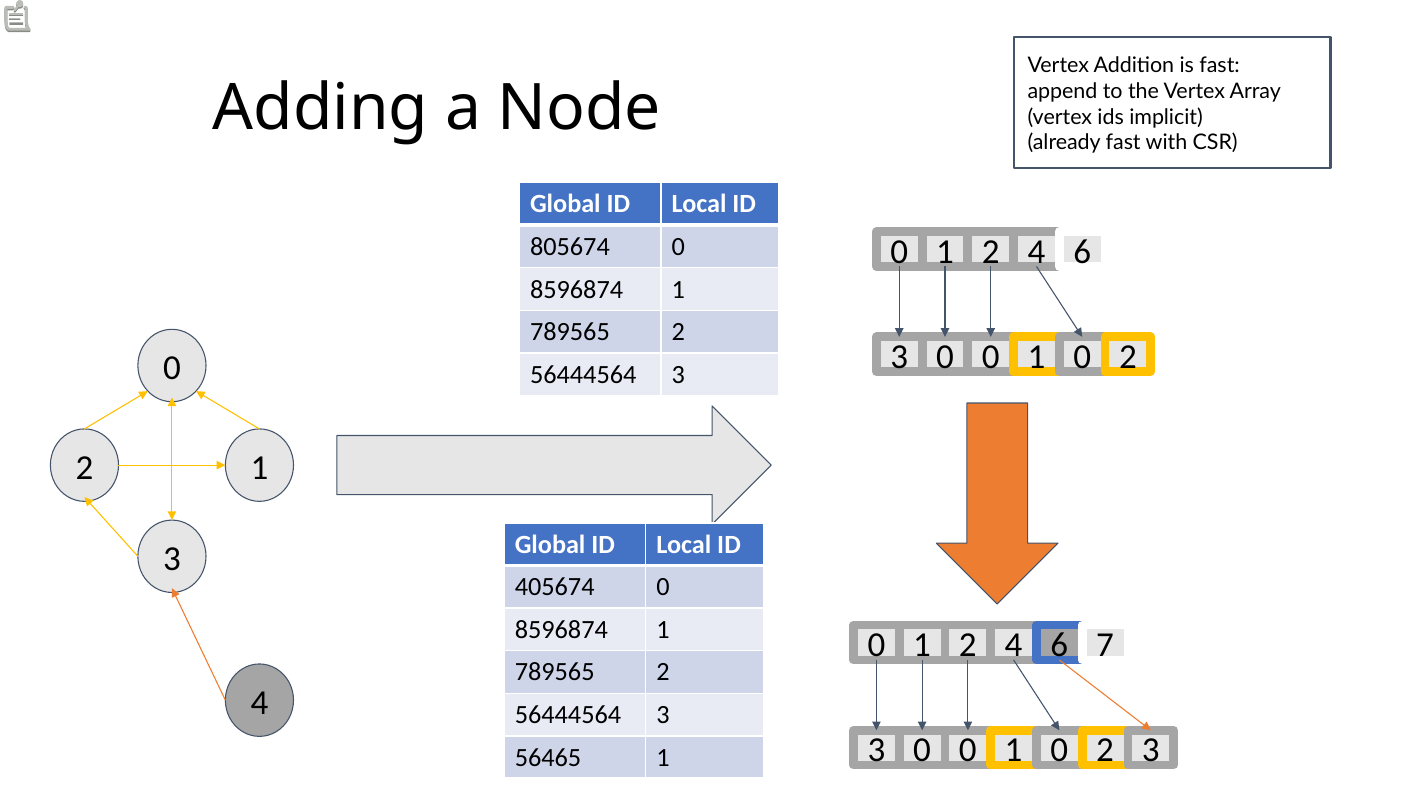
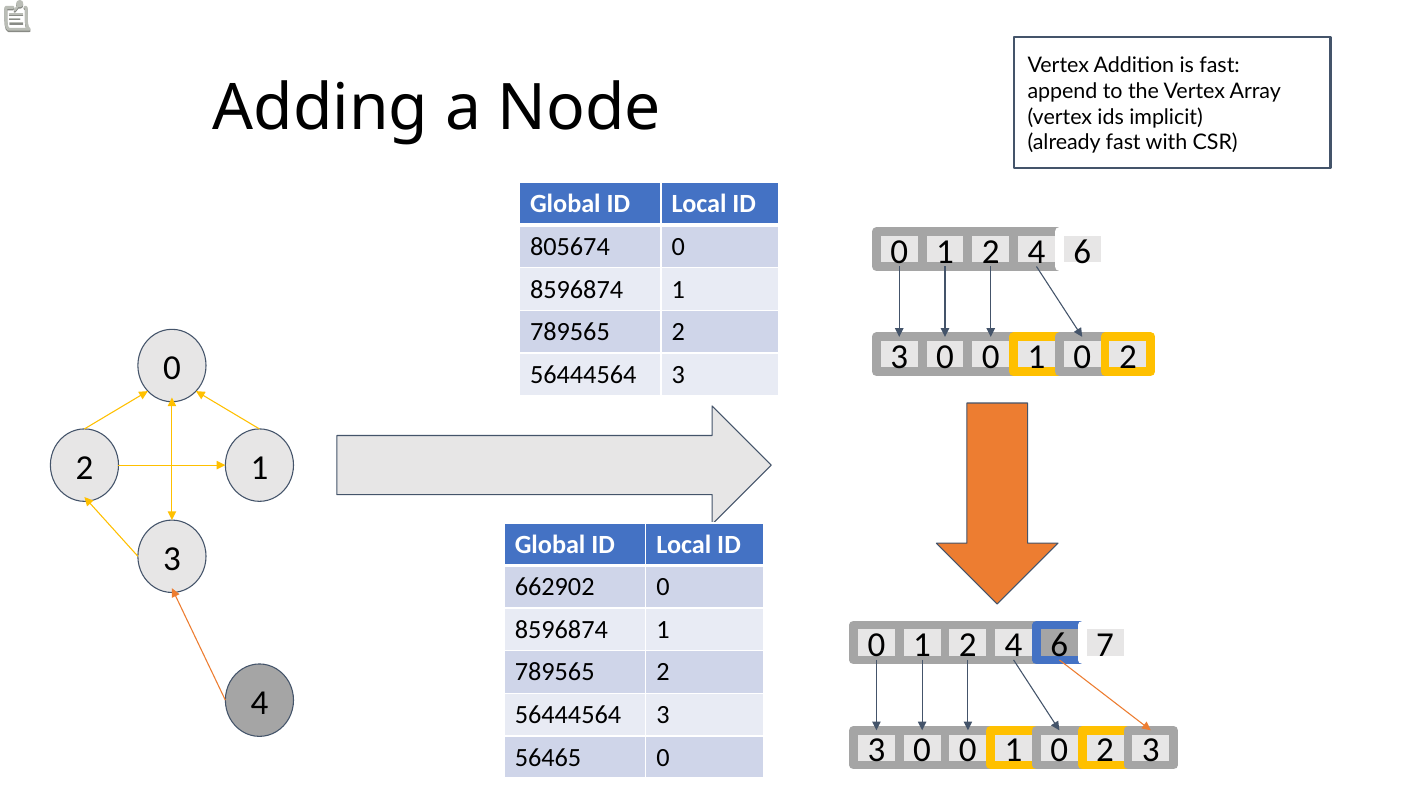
405674: 405674 -> 662902
56465 1: 1 -> 0
